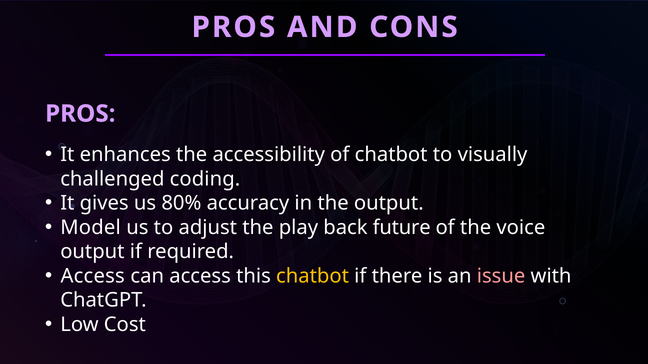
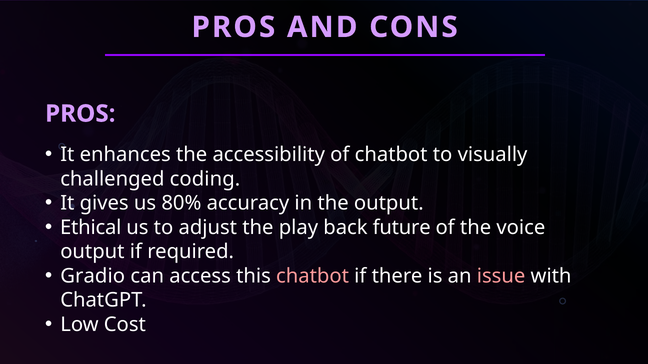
Model: Model -> Ethical
Access at (93, 276): Access -> Gradio
chatbot at (313, 276) colour: yellow -> pink
